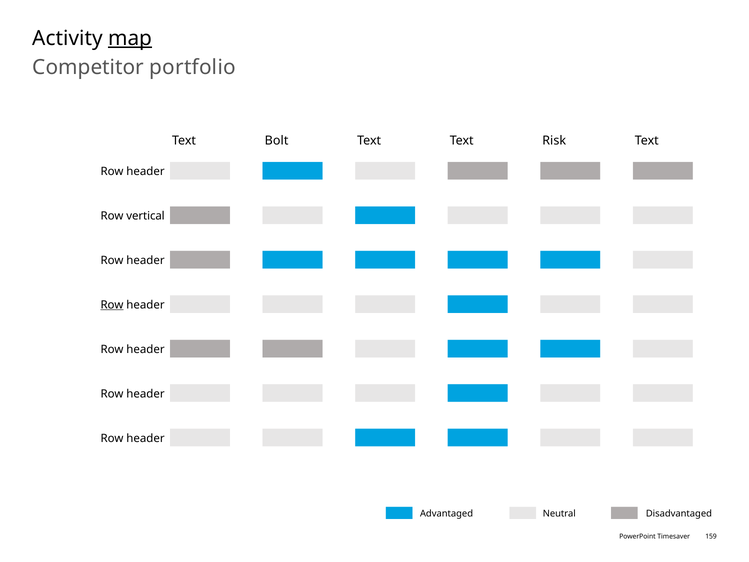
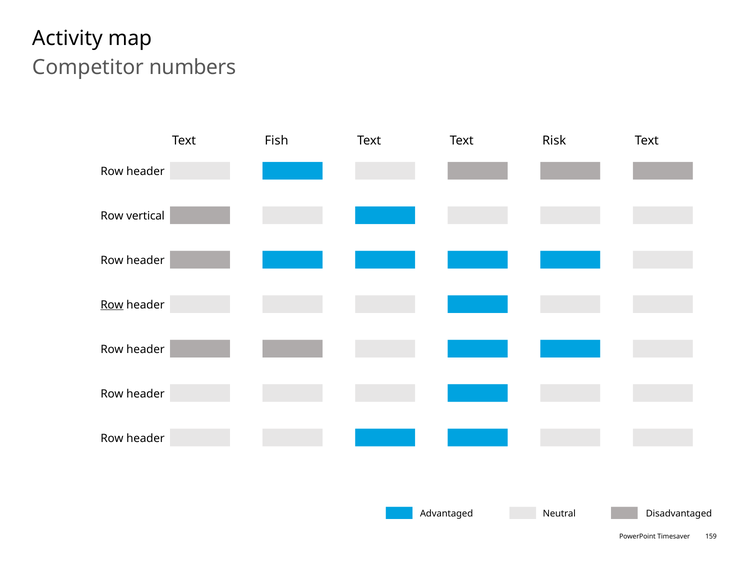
map underline: present -> none
portfolio: portfolio -> numbers
Bolt: Bolt -> Fish
